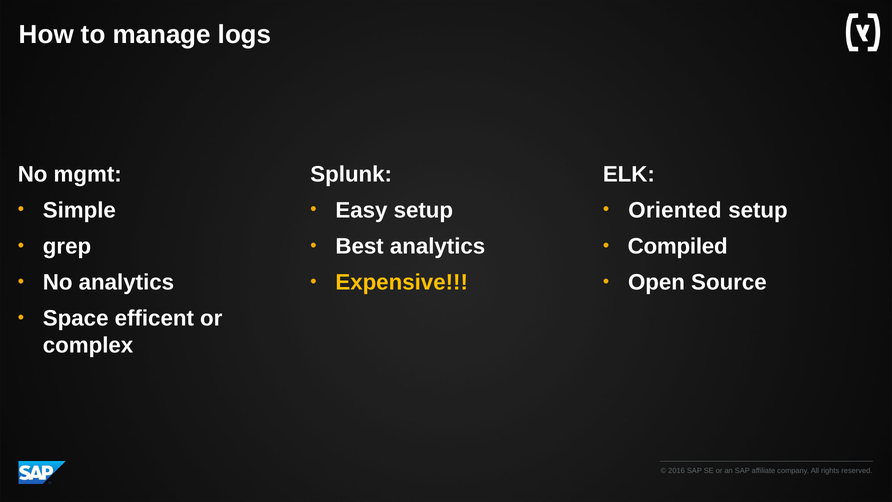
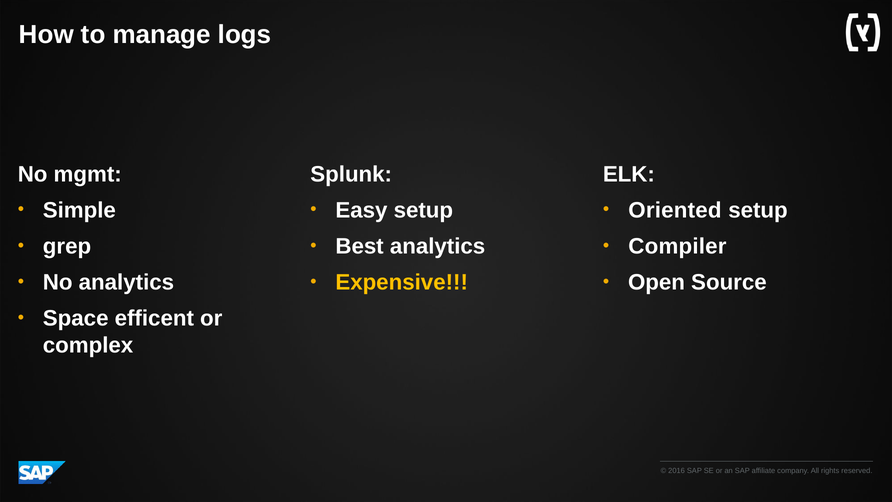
Compiled: Compiled -> Compiler
